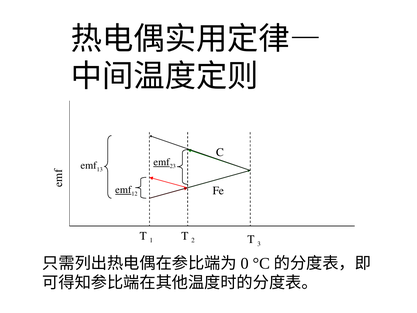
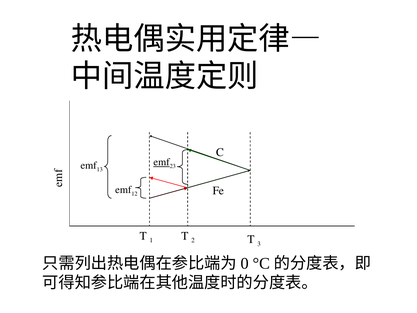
emf at (123, 190) underline: present -> none
